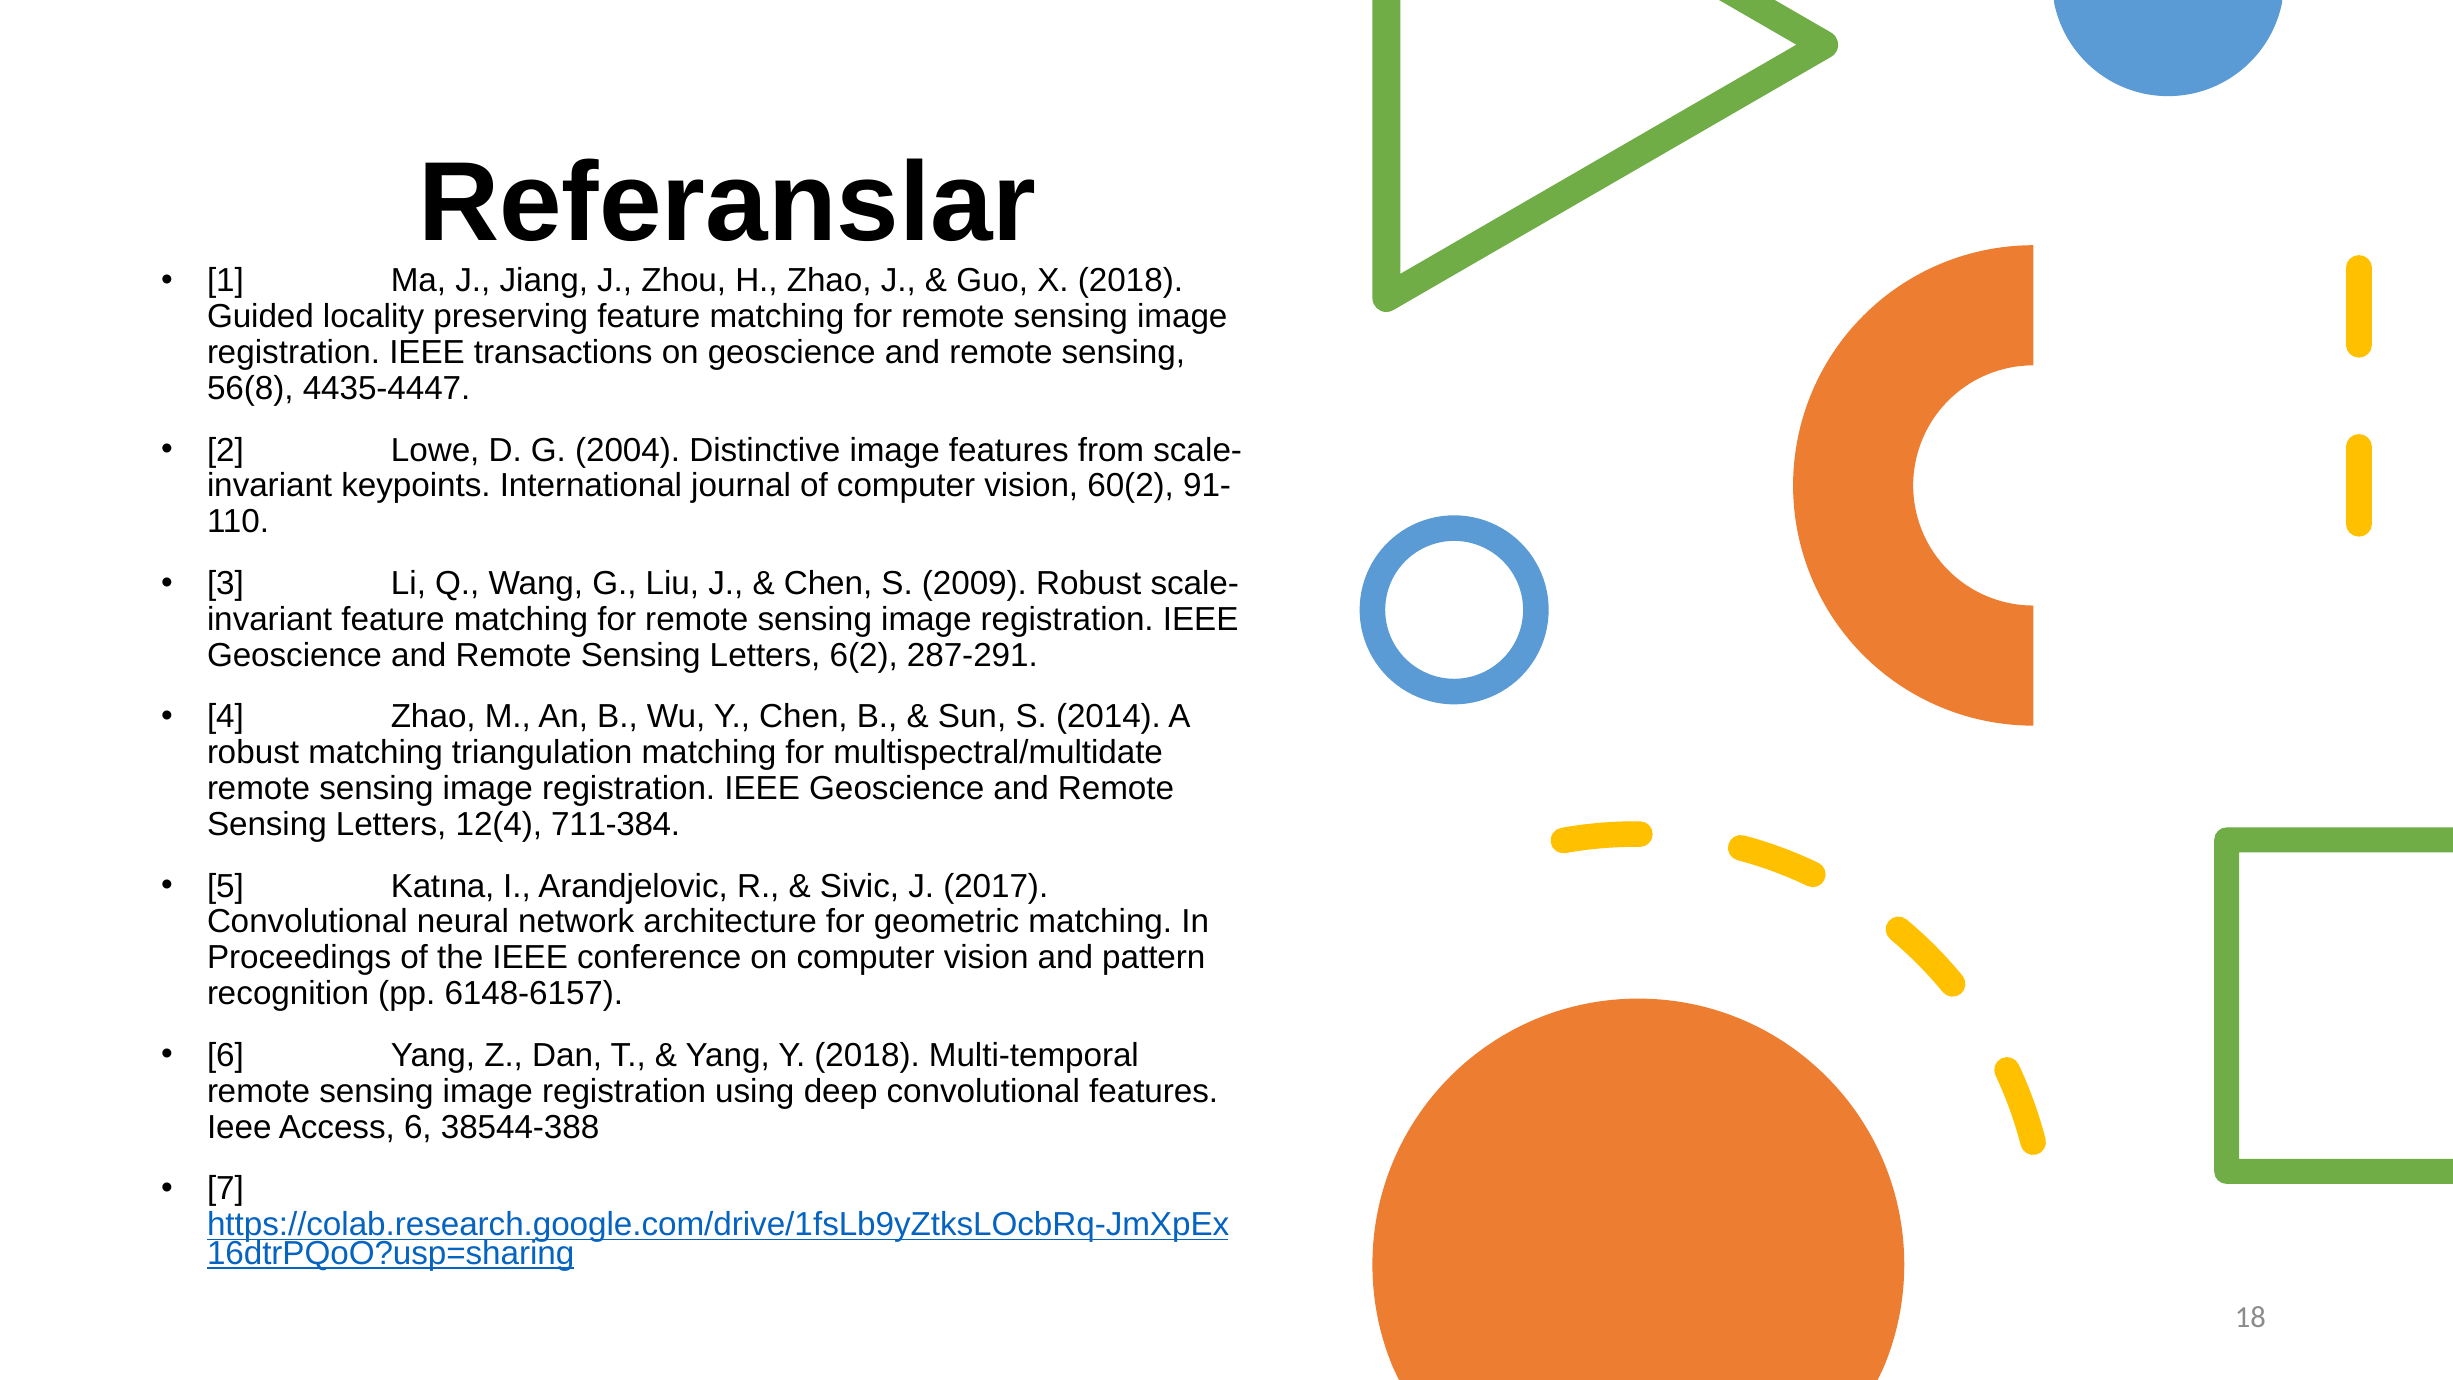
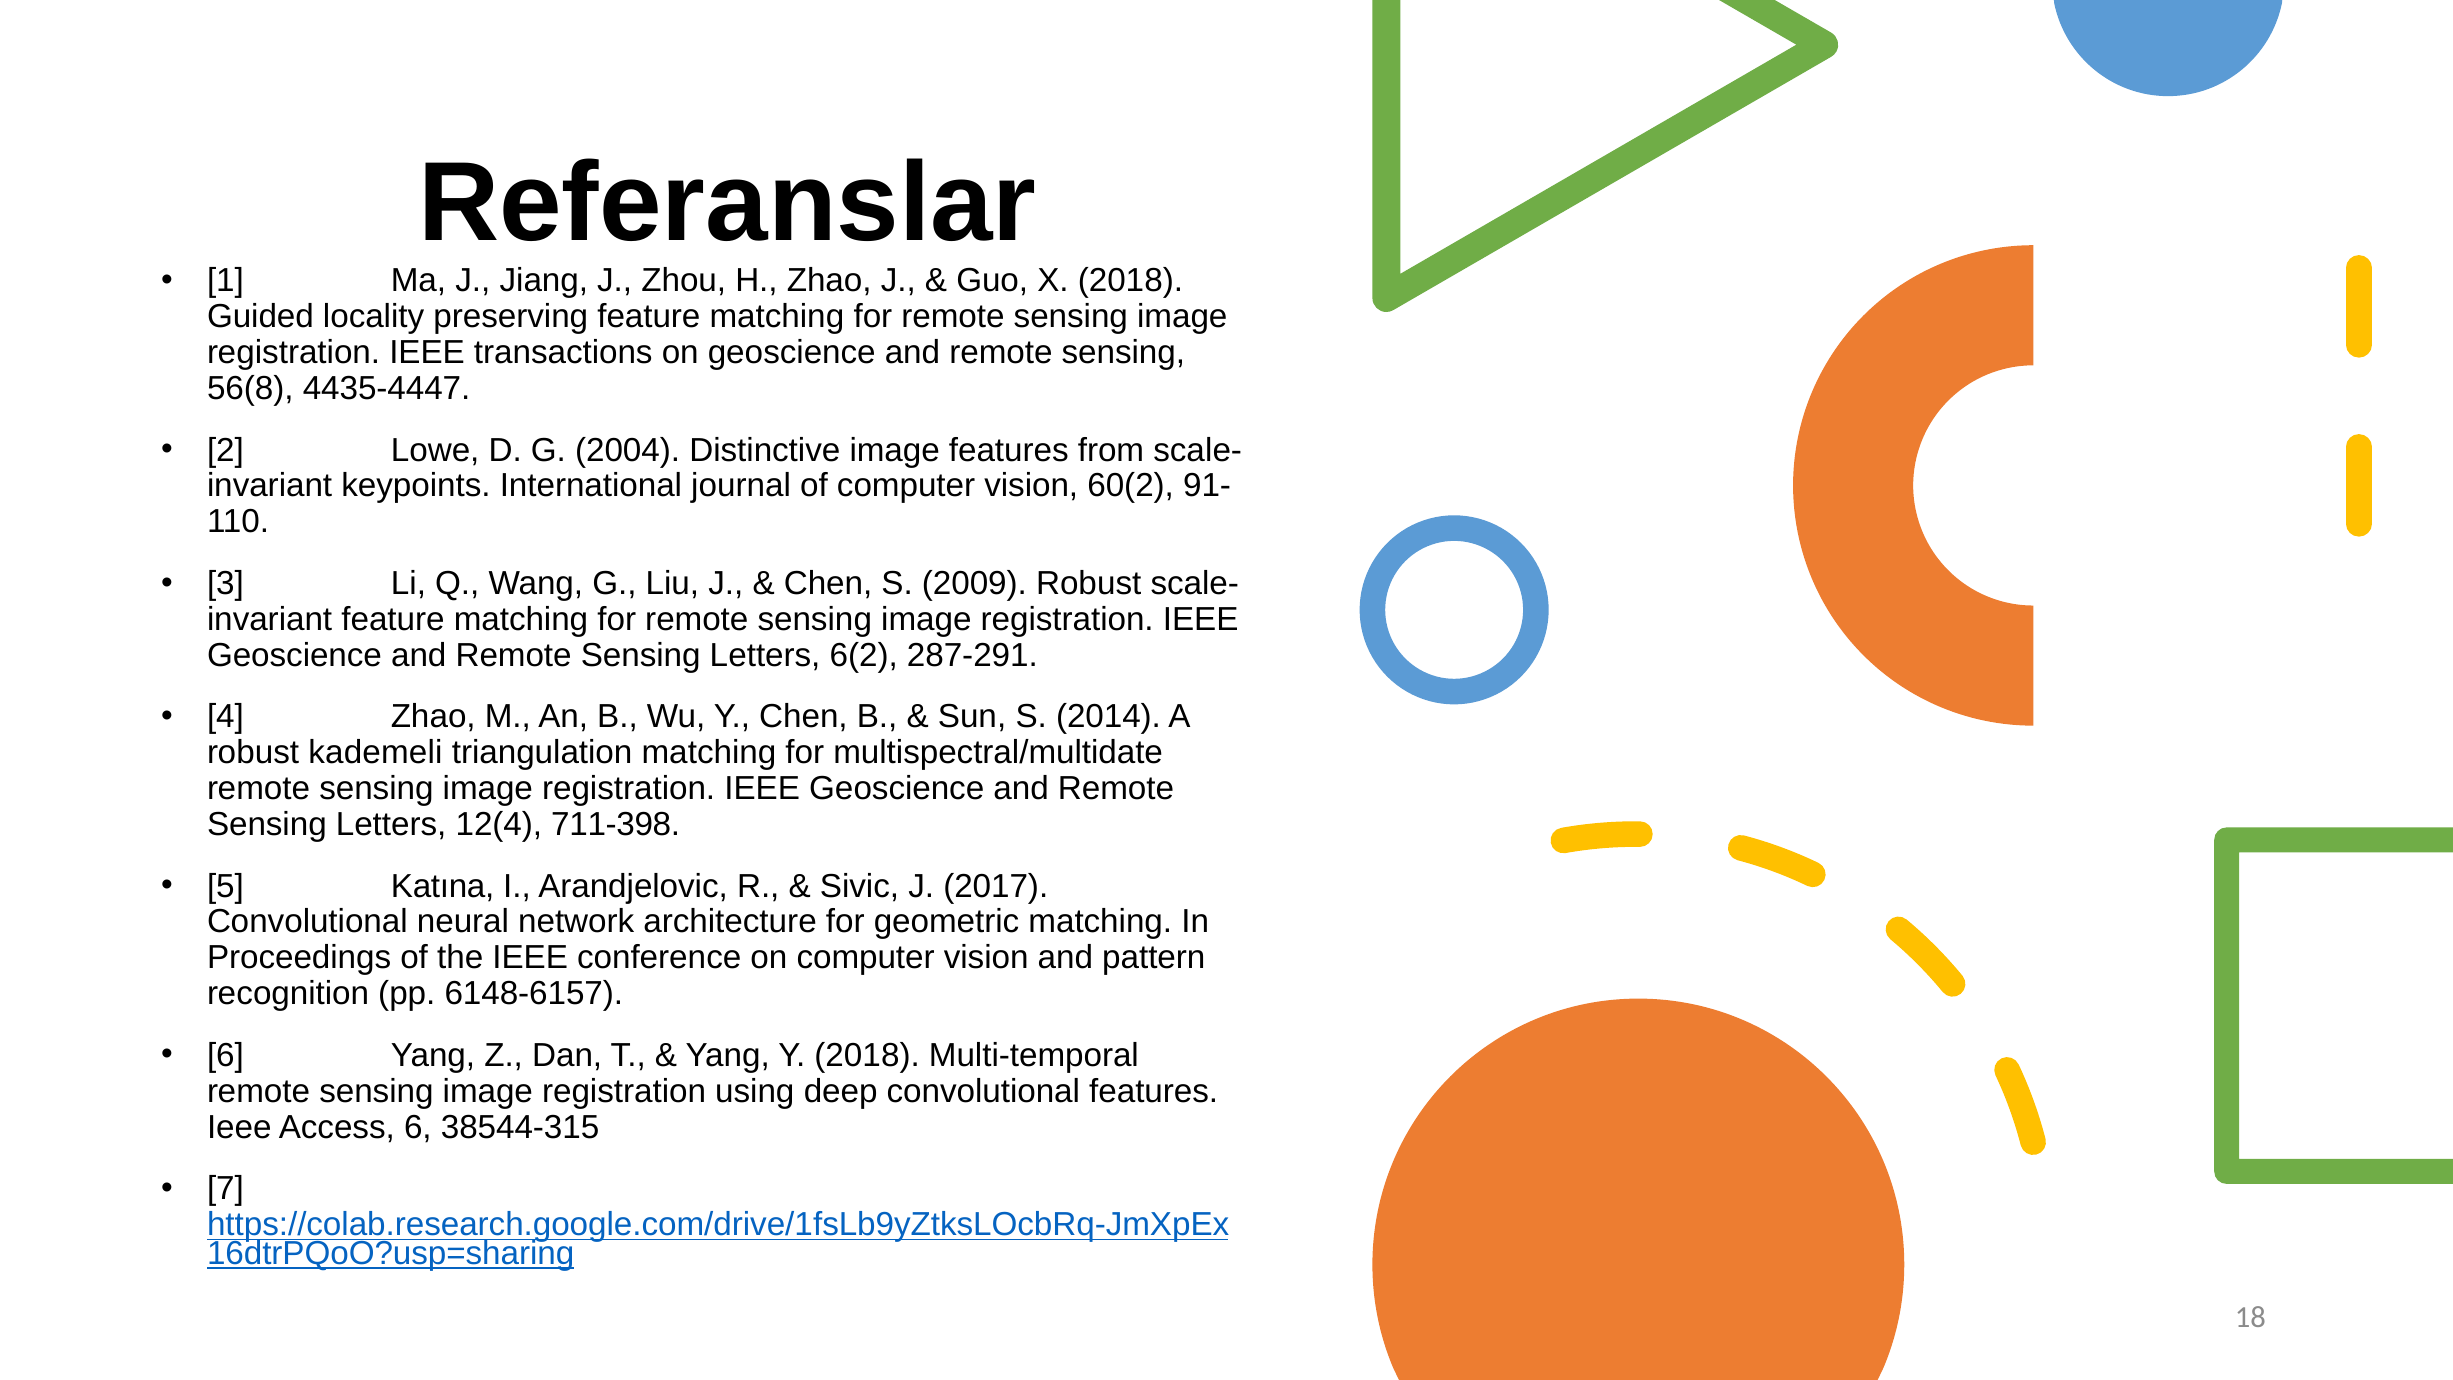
robust matching: matching -> kademeli
711-384: 711-384 -> 711-398
38544-388: 38544-388 -> 38544-315
